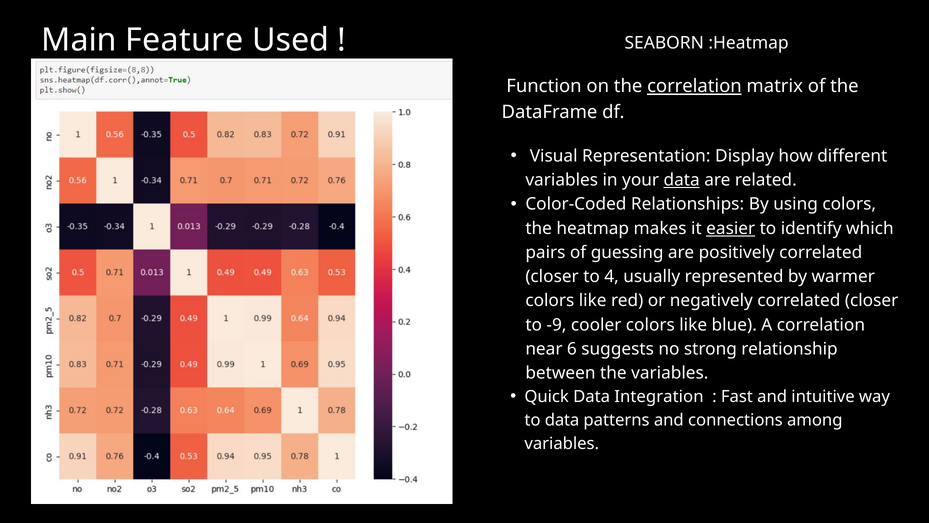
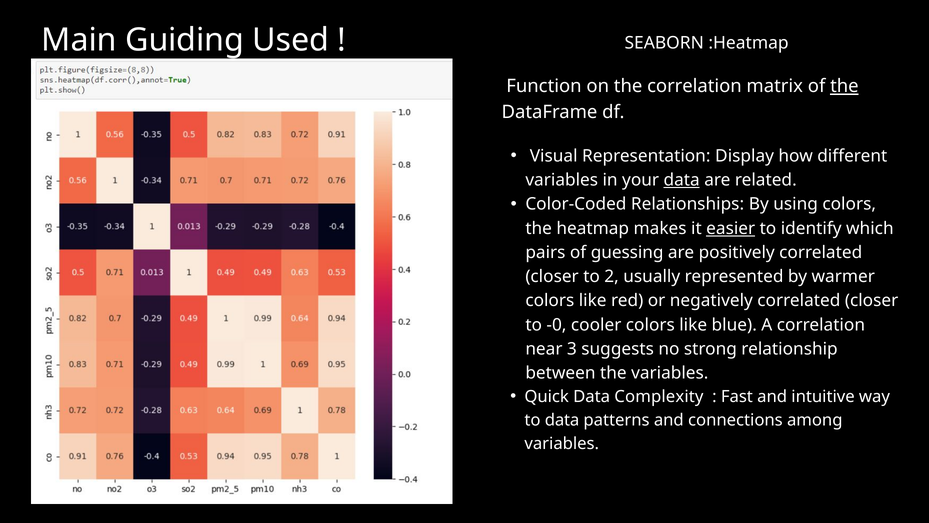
Feature: Feature -> Guiding
correlation at (694, 86) underline: present -> none
the at (844, 86) underline: none -> present
4: 4 -> 2
-9: -9 -> -0
6: 6 -> 3
Integration: Integration -> Complexity
